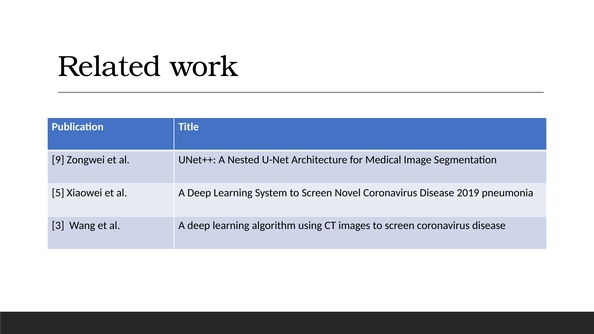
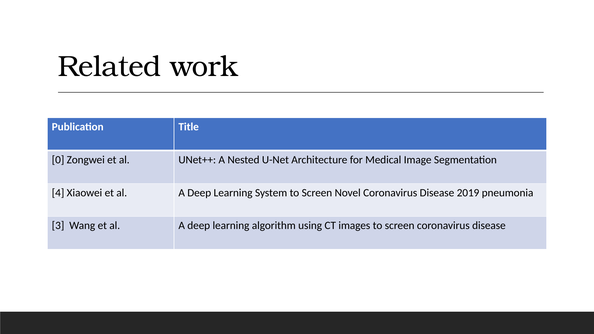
9: 9 -> 0
5: 5 -> 4
